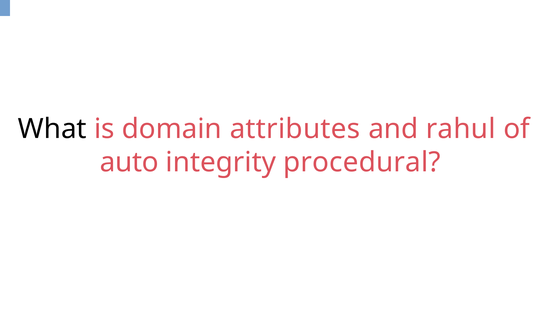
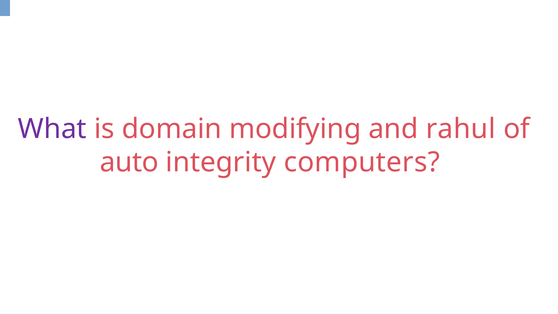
What colour: black -> purple
attributes: attributes -> modifying
procedural: procedural -> computers
